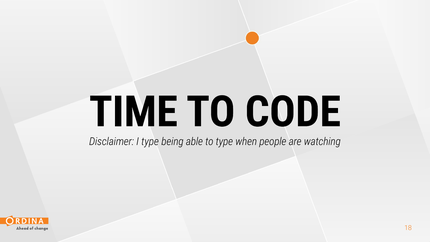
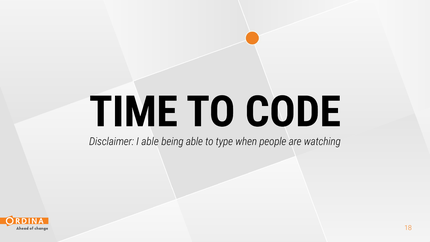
I type: type -> able
